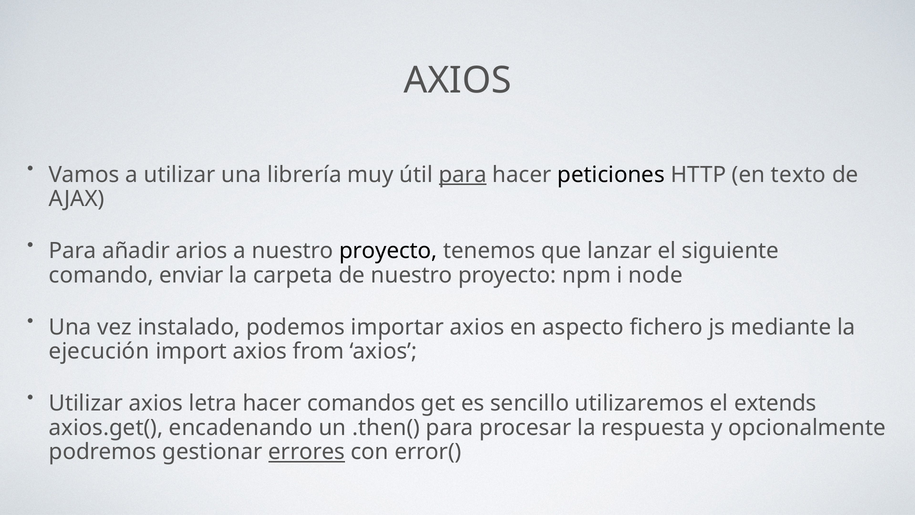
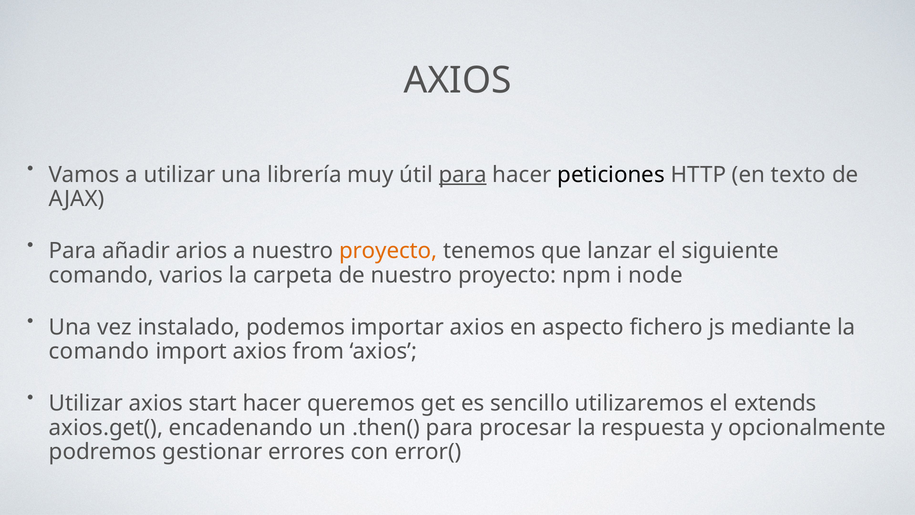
proyecto at (388, 251) colour: black -> orange
enviar: enviar -> varios
ejecución at (99, 351): ejecución -> comando
letra: letra -> start
comandos: comandos -> queremos
errores underline: present -> none
